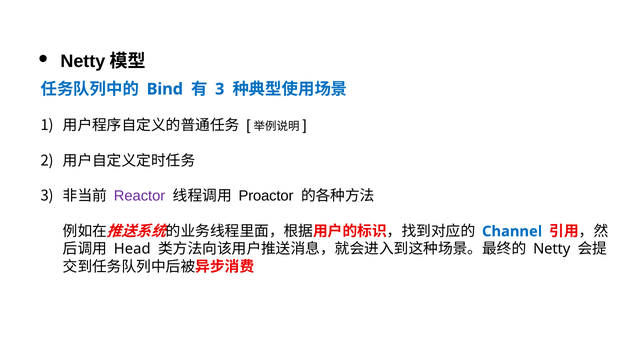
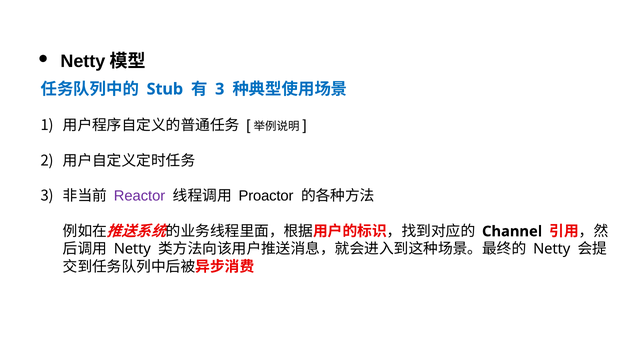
Bind: Bind -> Stub
Channel colour: blue -> black
Head at (132, 249): Head -> Netty
